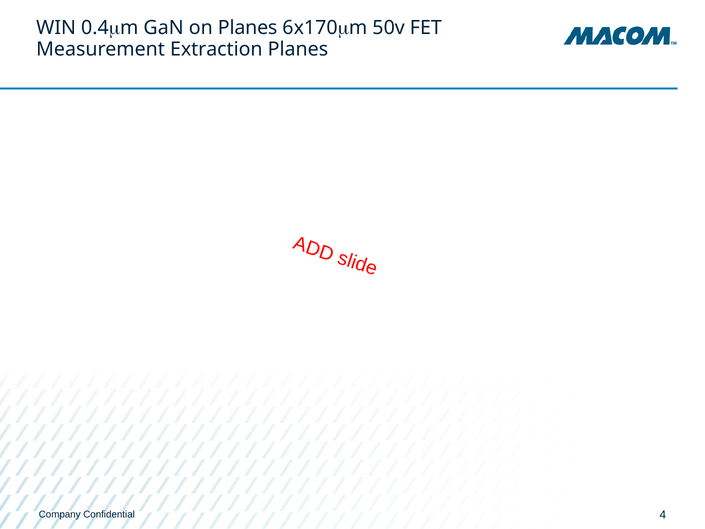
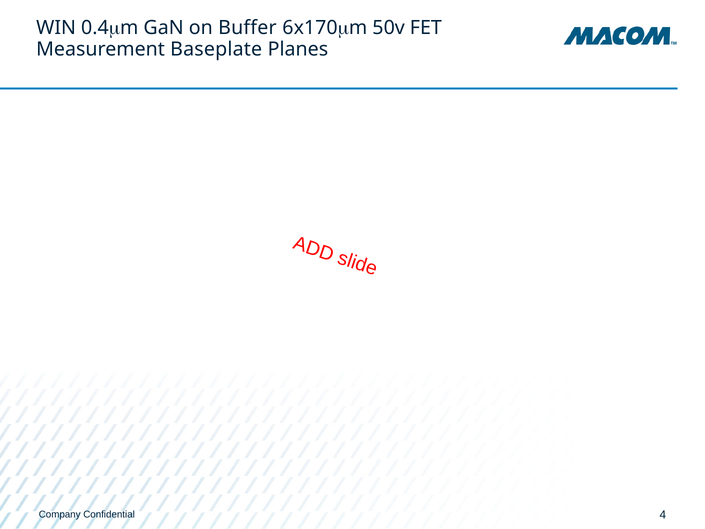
on Planes: Planes -> Buffer
Extraction: Extraction -> Baseplate
